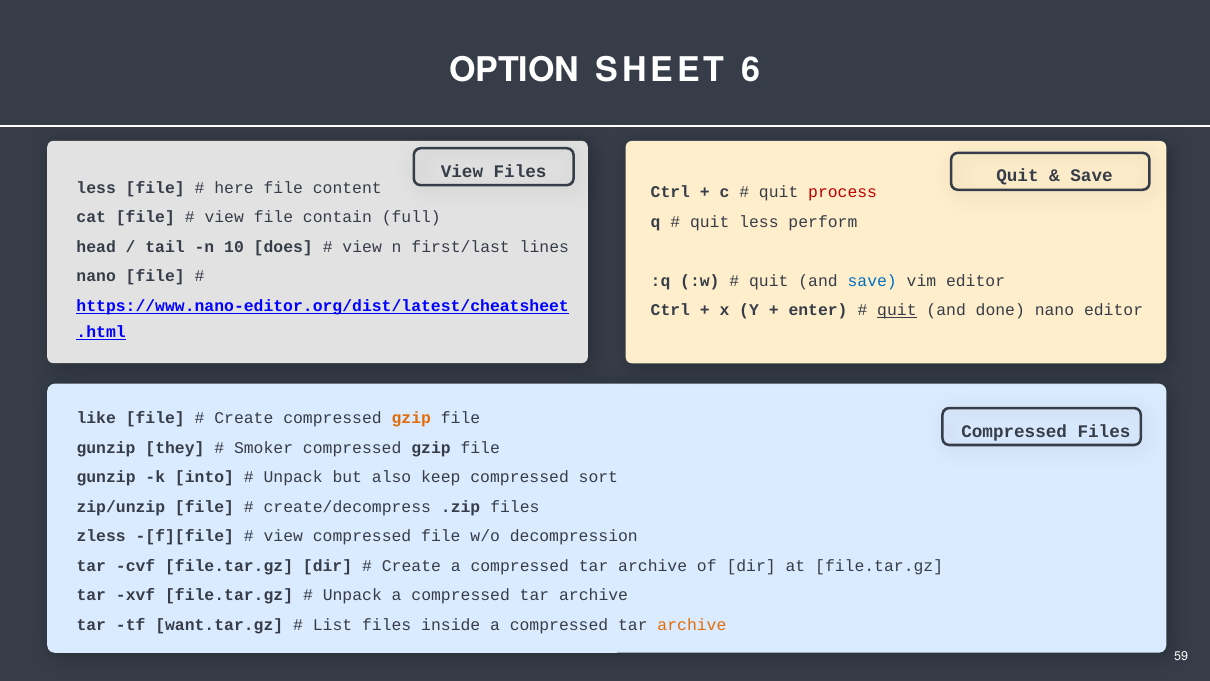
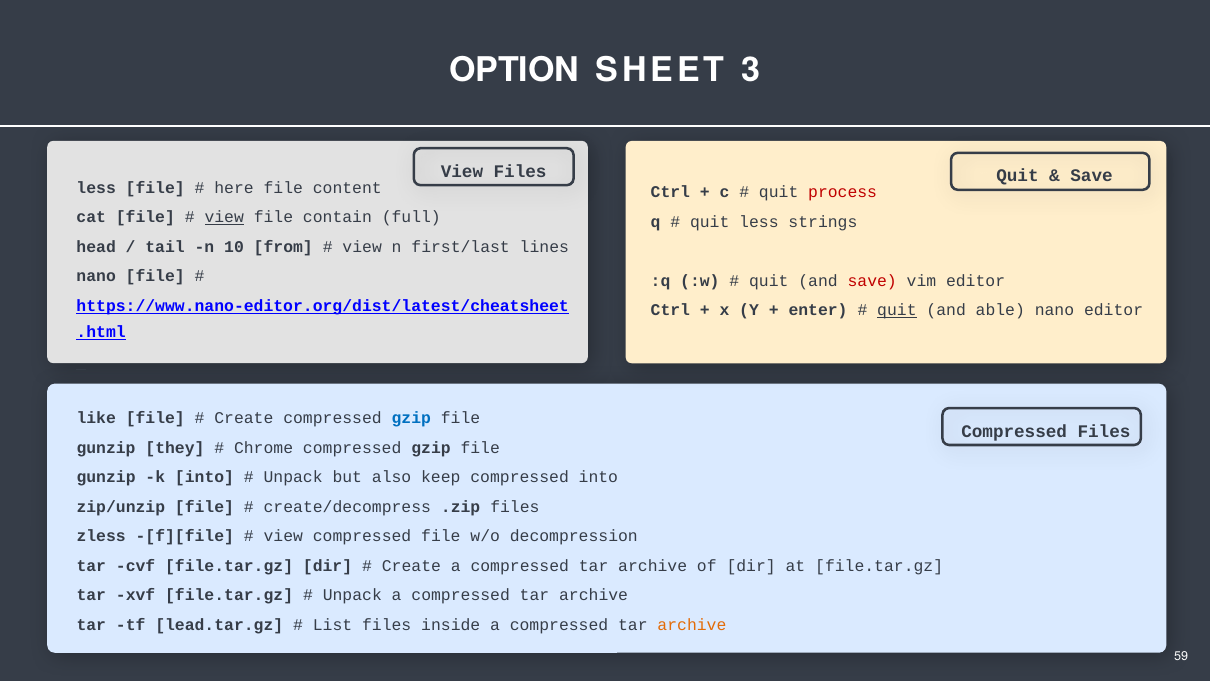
6: 6 -> 3
view at (224, 217) underline: none -> present
perform: perform -> strings
does: does -> from
save at (872, 281) colour: blue -> red
done: done -> able
gzip at (411, 418) colour: orange -> blue
Smoker: Smoker -> Chrome
compressed sort: sort -> into
want.tar.gz: want.tar.gz -> lead.tar.gz
